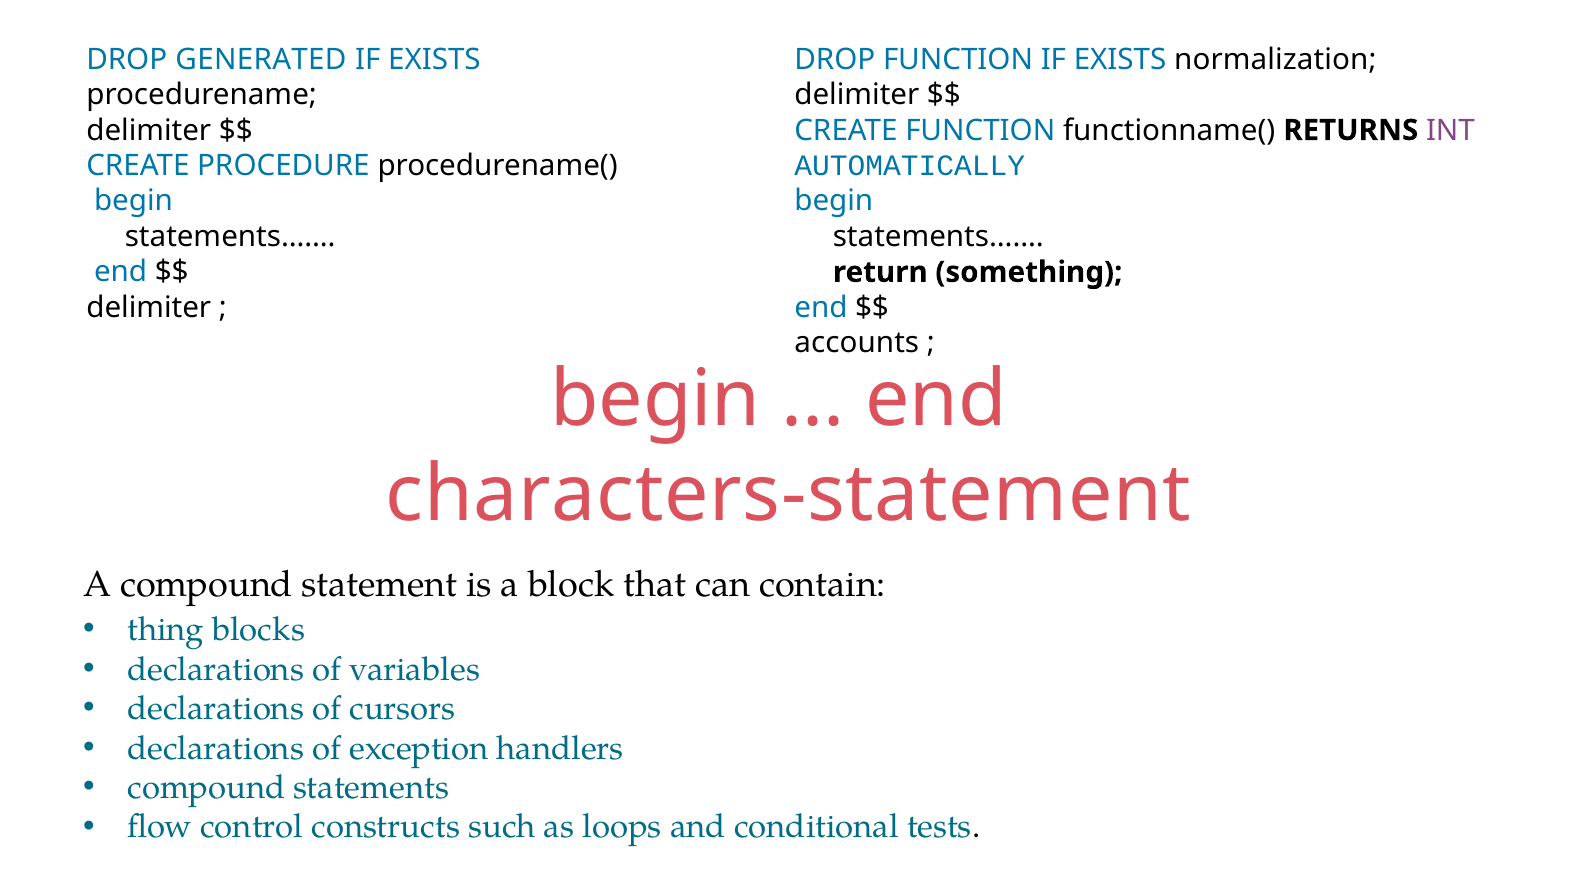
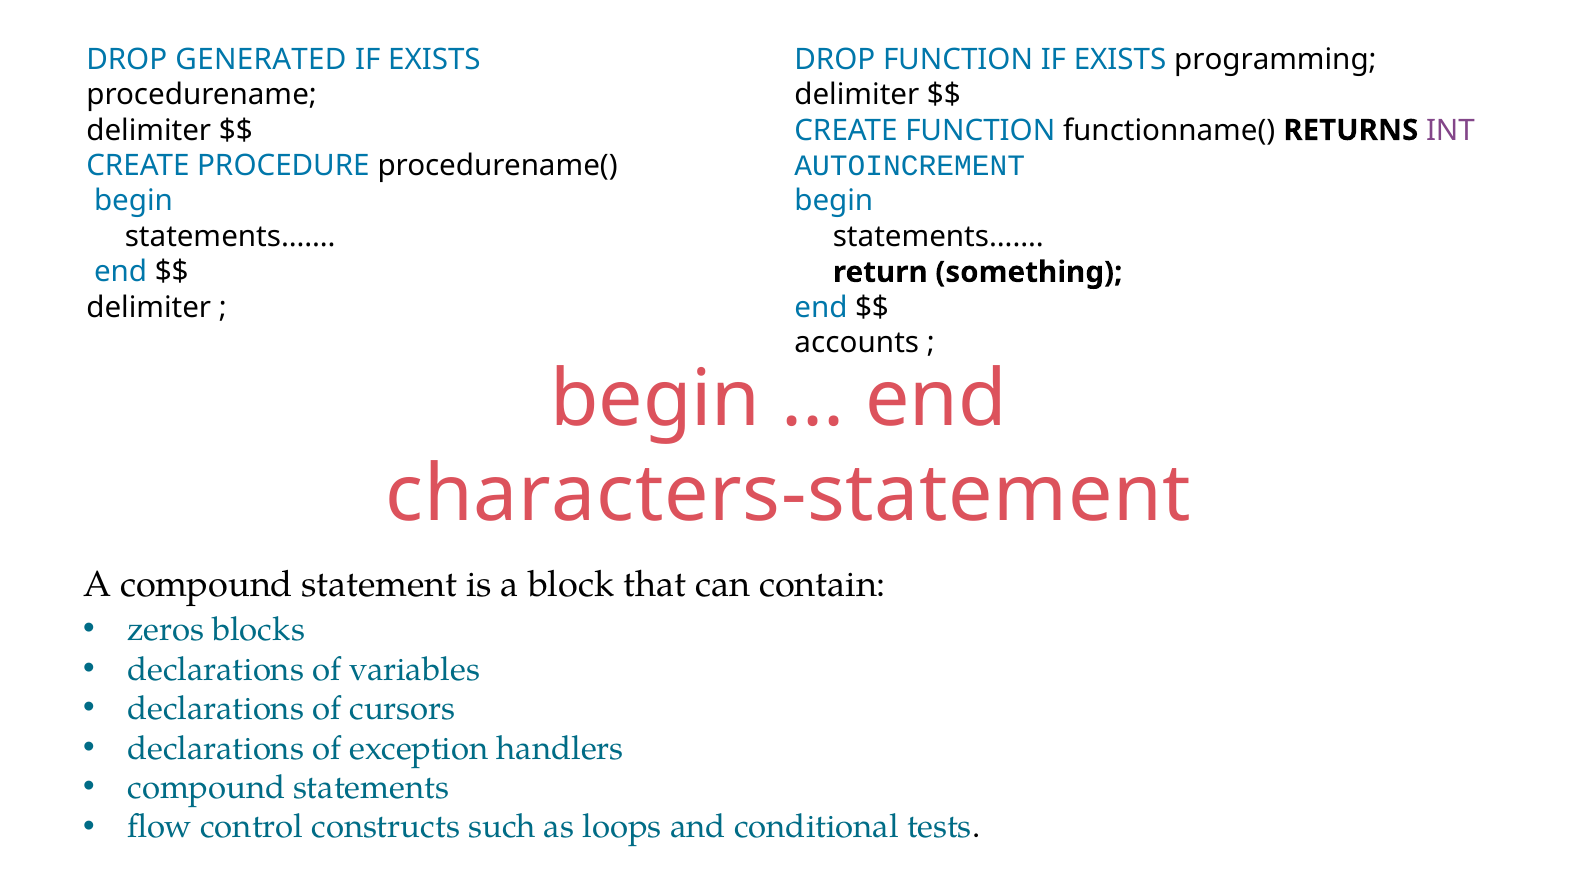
normalization: normalization -> programming
AUTOMATICALLY: AUTOMATICALLY -> AUTOINCREMENT
thing: thing -> zeros
